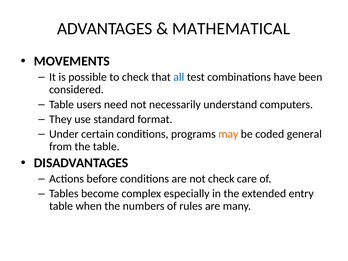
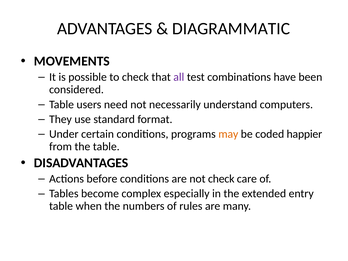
MATHEMATICAL: MATHEMATICAL -> DIAGRAMMATIC
all colour: blue -> purple
general: general -> happier
